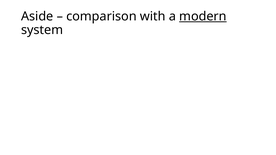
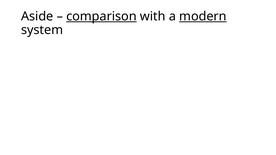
comparison underline: none -> present
